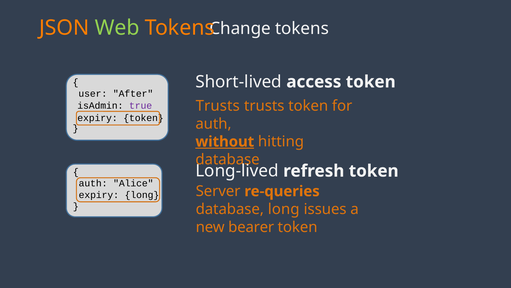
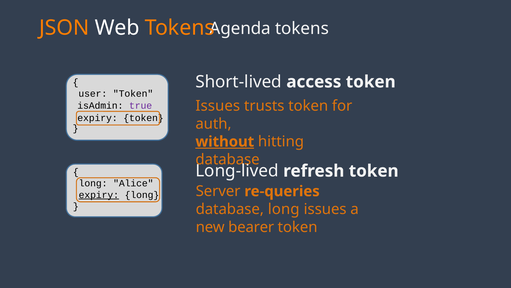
Web colour: light green -> white
Change: Change -> Agenda
user After: After -> Token
Trusts at (218, 106): Trusts -> Issues
auth at (93, 183): auth -> long
expiry at (99, 195) underline: none -> present
